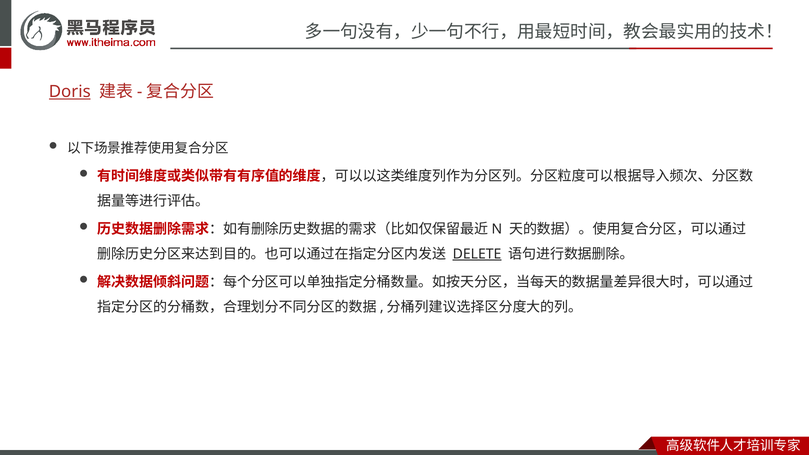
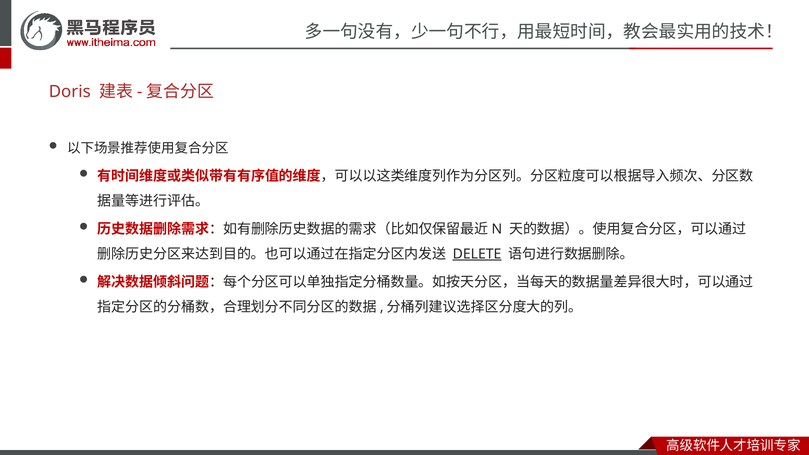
Doris underline: present -> none
